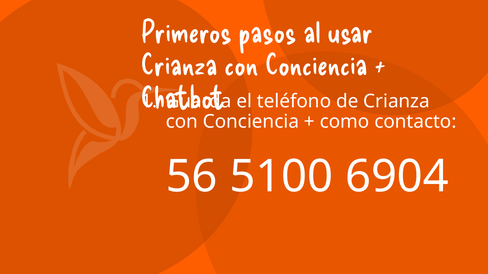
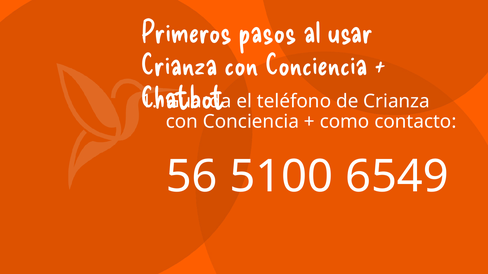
6904: 6904 -> 6549
